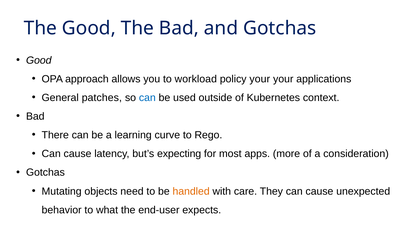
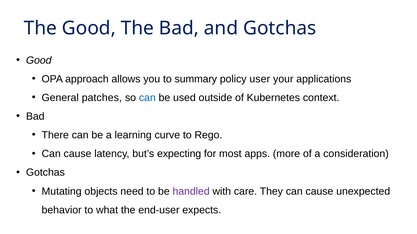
workload: workload -> summary
policy your: your -> user
handled colour: orange -> purple
